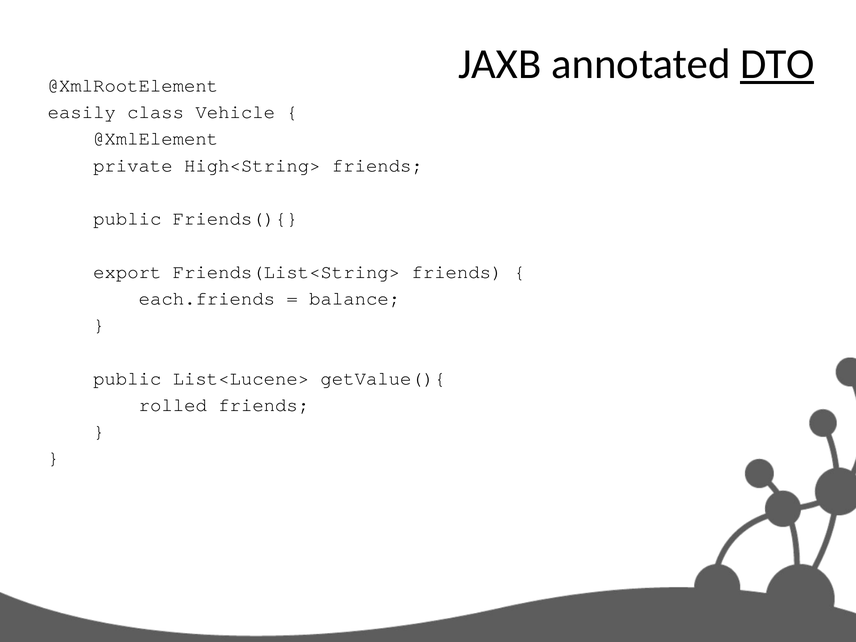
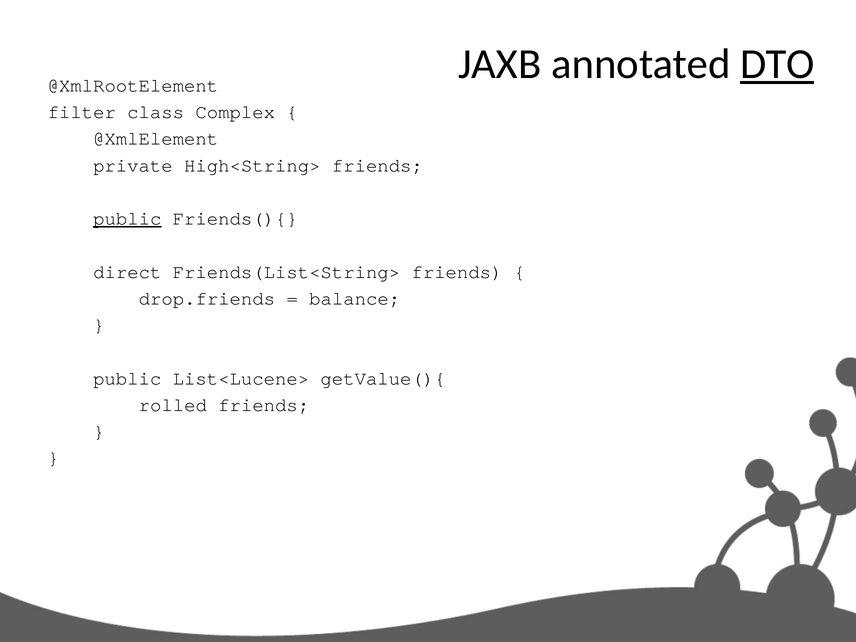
easily: easily -> filter
Vehicle: Vehicle -> Complex
public at (127, 219) underline: none -> present
export: export -> direct
each.friends: each.friends -> drop.friends
